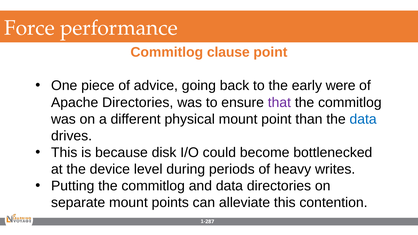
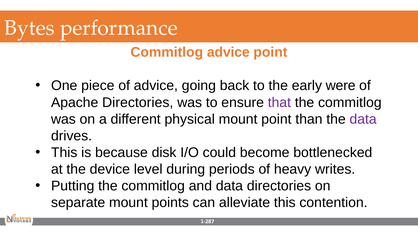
Force: Force -> Bytes
Commitlog clause: clause -> advice
data at (363, 119) colour: blue -> purple
